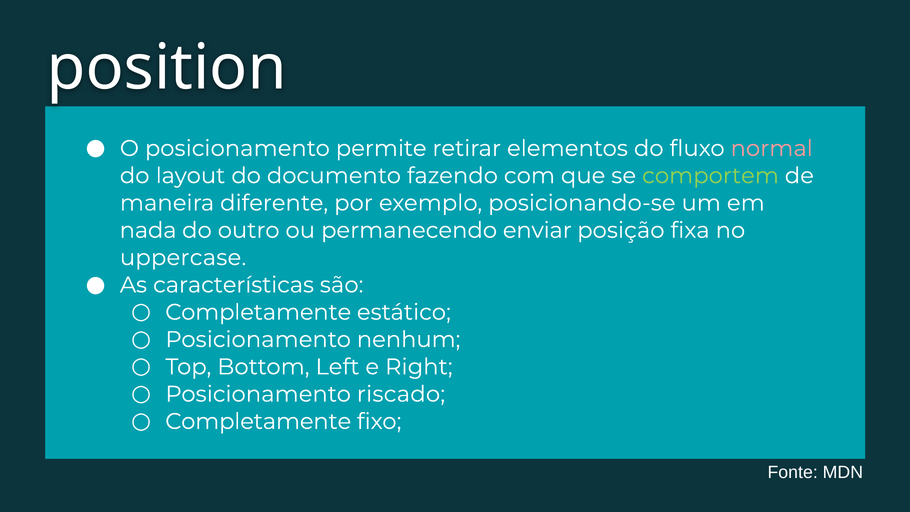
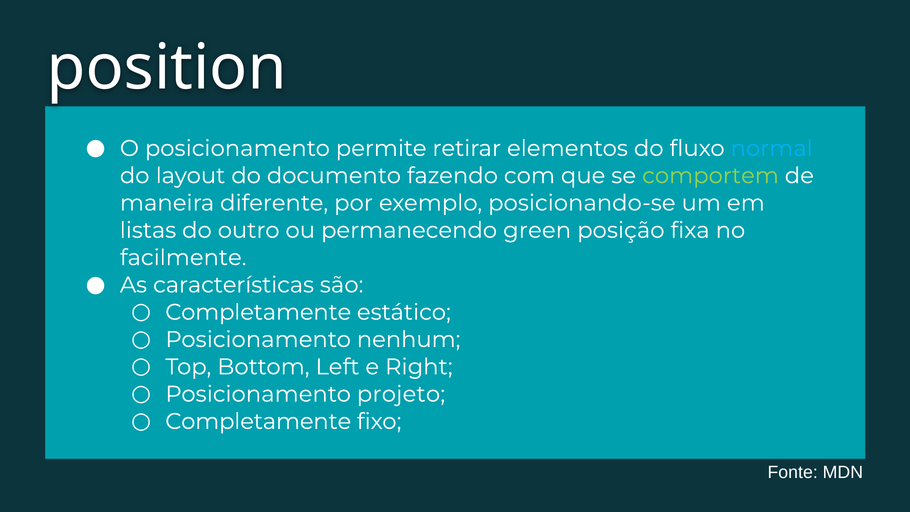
normal colour: pink -> light blue
nada: nada -> listas
enviar: enviar -> green
uppercase: uppercase -> facilmente
riscado: riscado -> projeto
